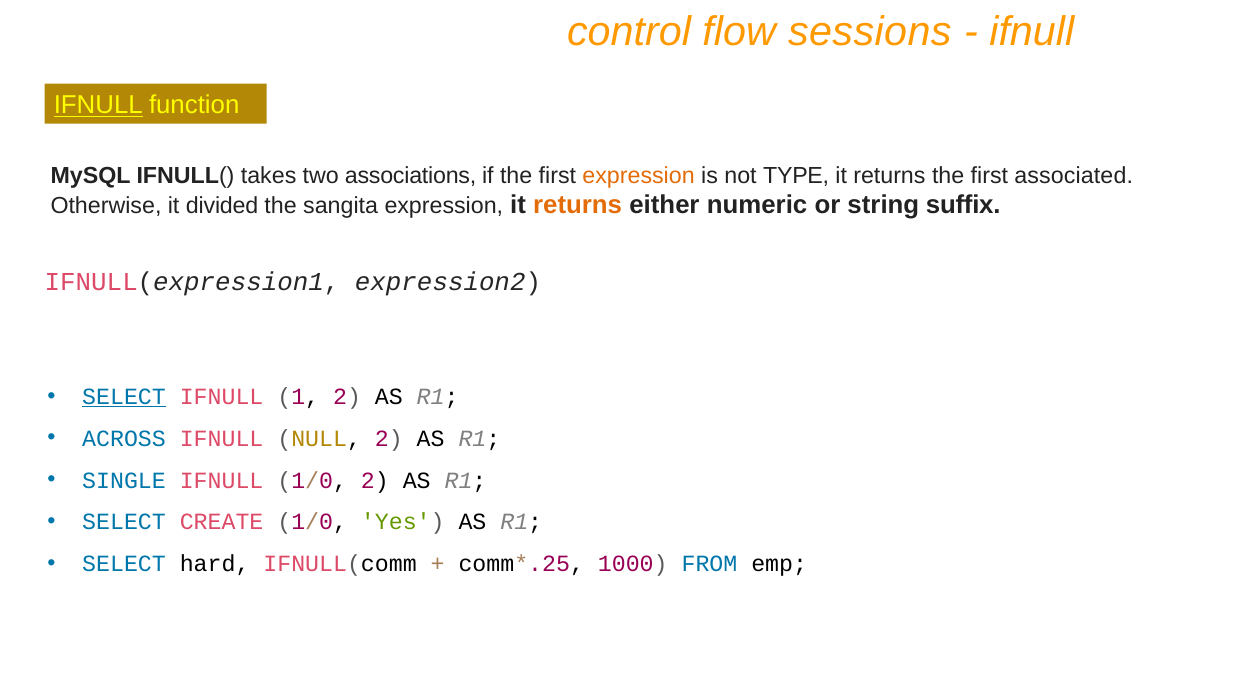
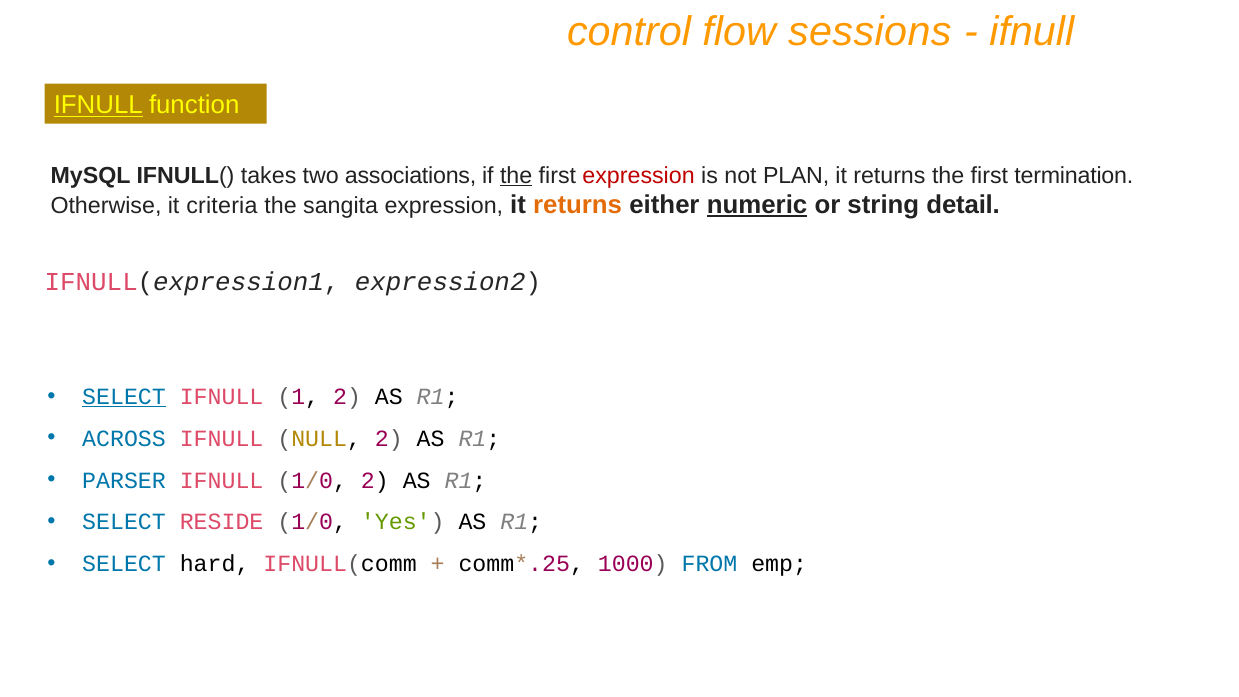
the at (516, 175) underline: none -> present
expression at (639, 175) colour: orange -> red
TYPE: TYPE -> PLAN
associated: associated -> termination
divided: divided -> criteria
numeric underline: none -> present
suffix: suffix -> detail
SINGLE: SINGLE -> PARSER
CREATE: CREATE -> RESIDE
